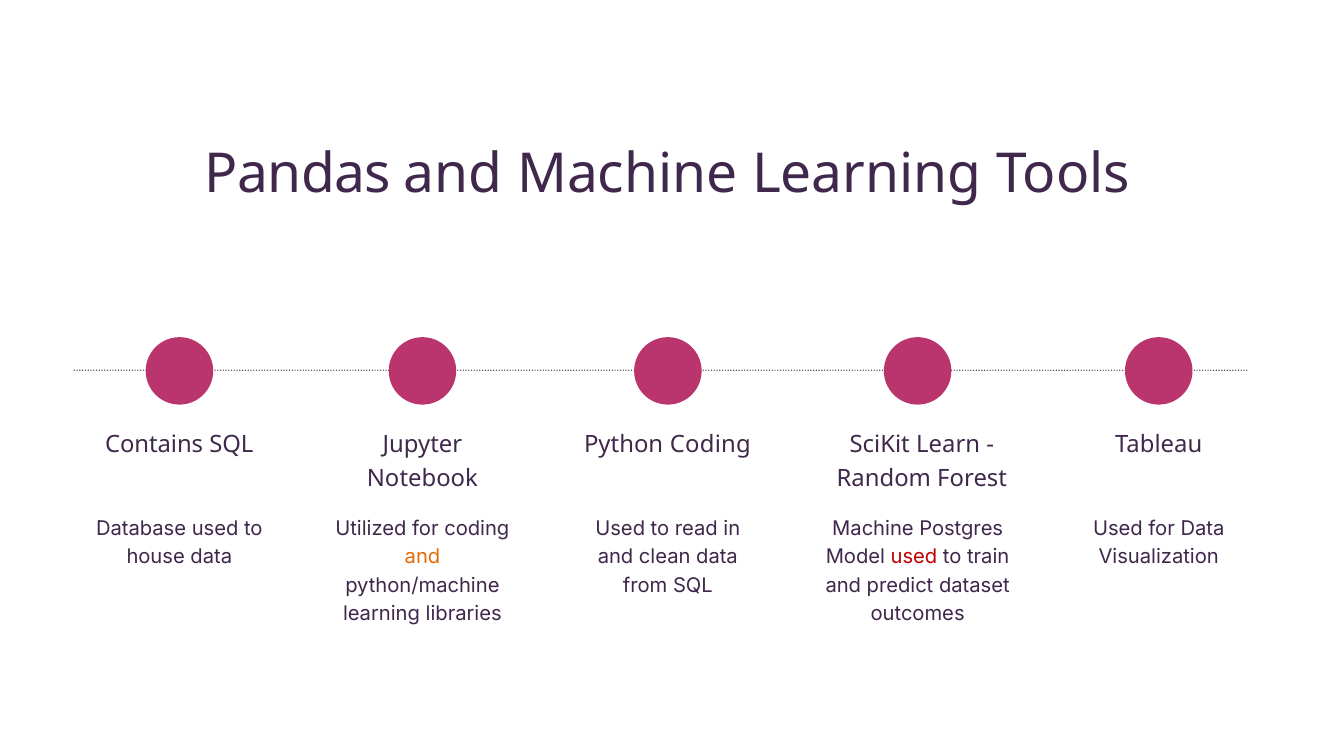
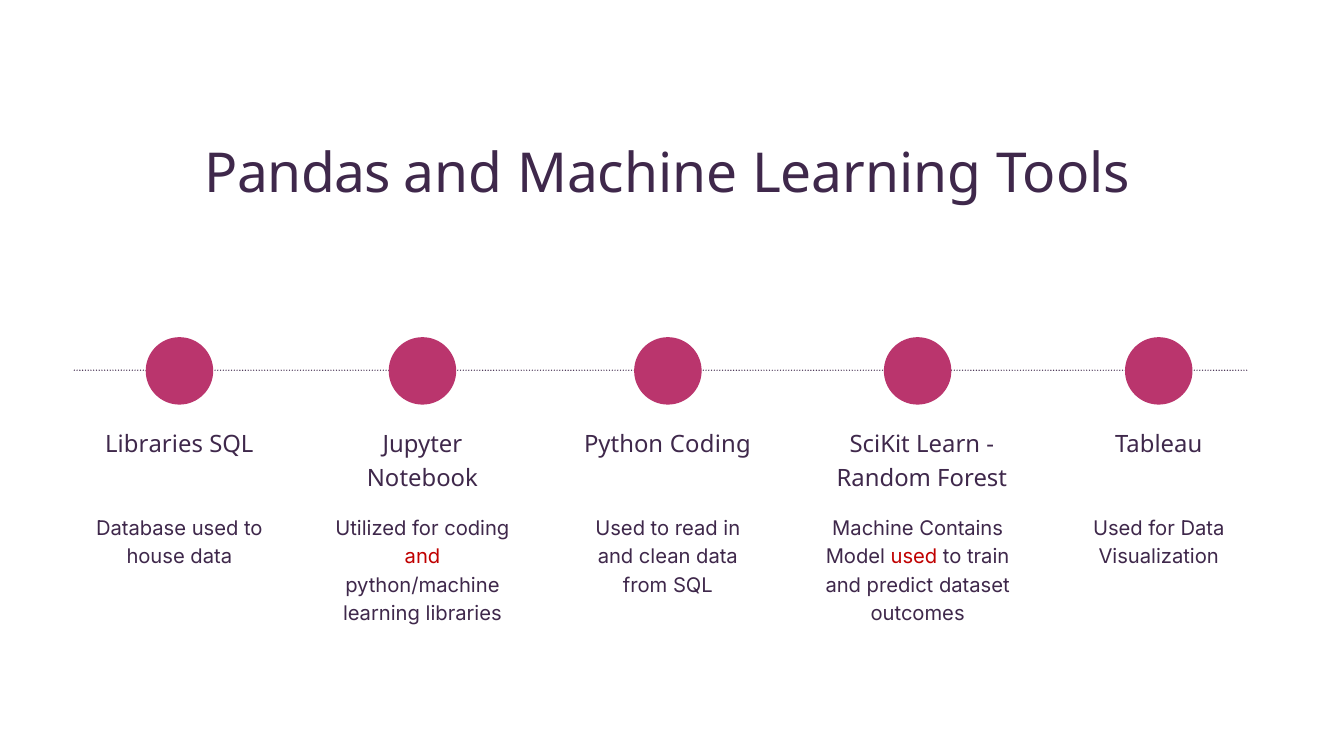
Contains at (154, 445): Contains -> Libraries
Postgres: Postgres -> Contains
and at (422, 558) colour: orange -> red
